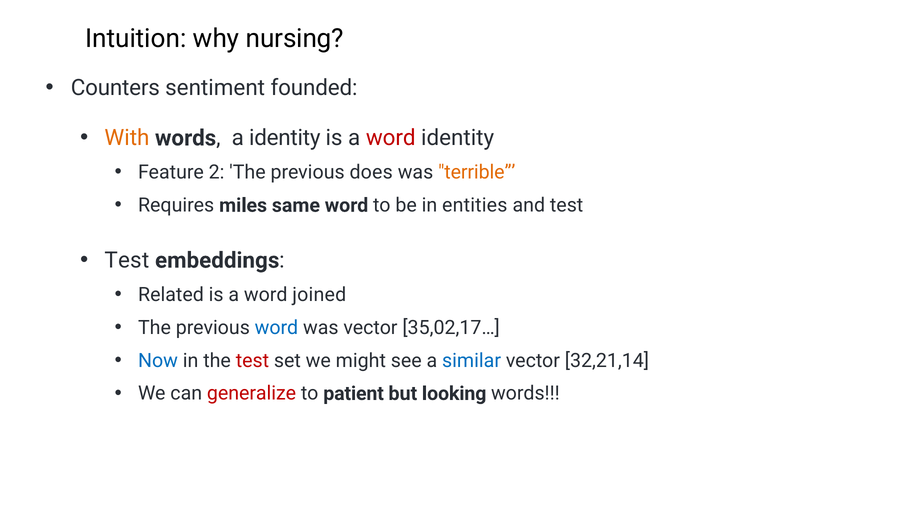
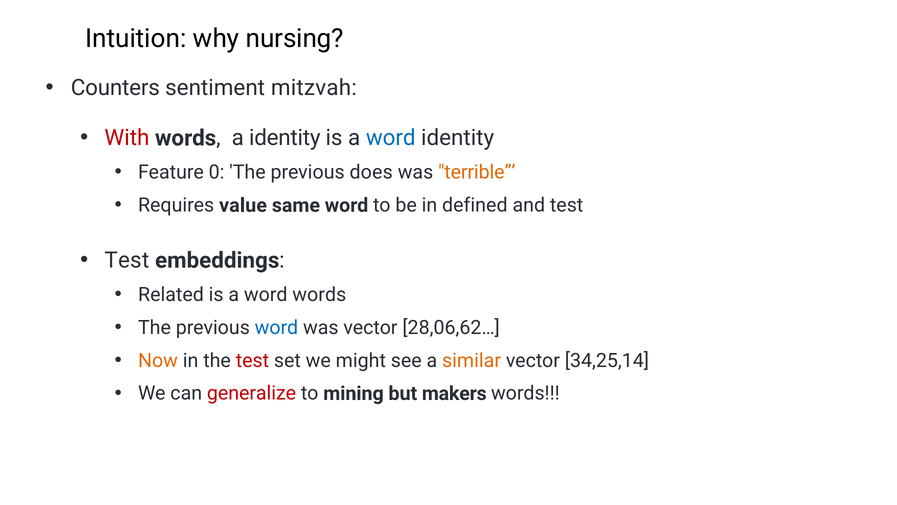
founded: founded -> mitzvah
With colour: orange -> red
word at (391, 138) colour: red -> blue
2: 2 -> 0
miles: miles -> value
entities: entities -> defined
word joined: joined -> words
35,02,17…: 35,02,17… -> 28,06,62…
Now colour: blue -> orange
similar colour: blue -> orange
32,21,14: 32,21,14 -> 34,25,14
patient: patient -> mining
looking: looking -> makers
